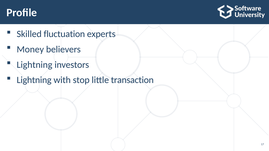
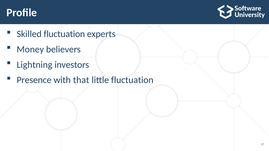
Lightning at (34, 80): Lightning -> Presence
stop: stop -> that
little transaction: transaction -> fluctuation
